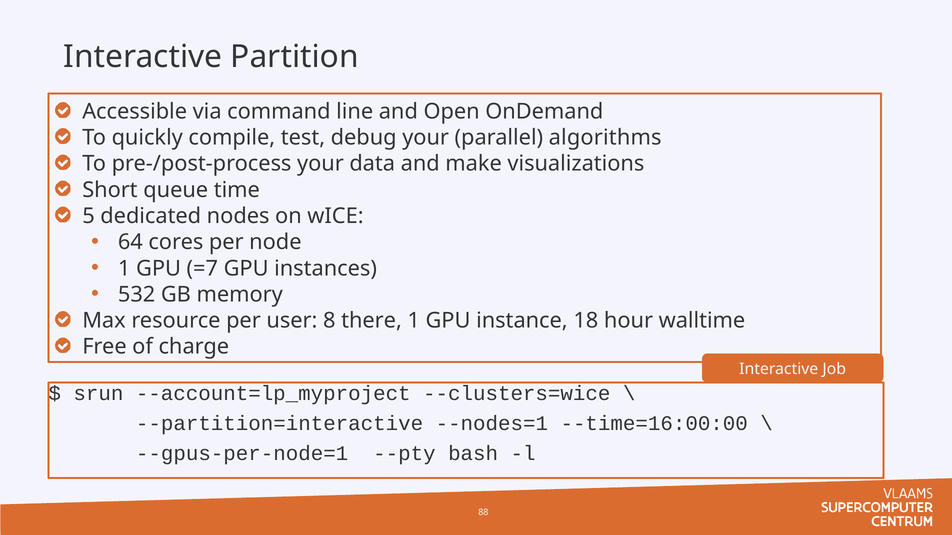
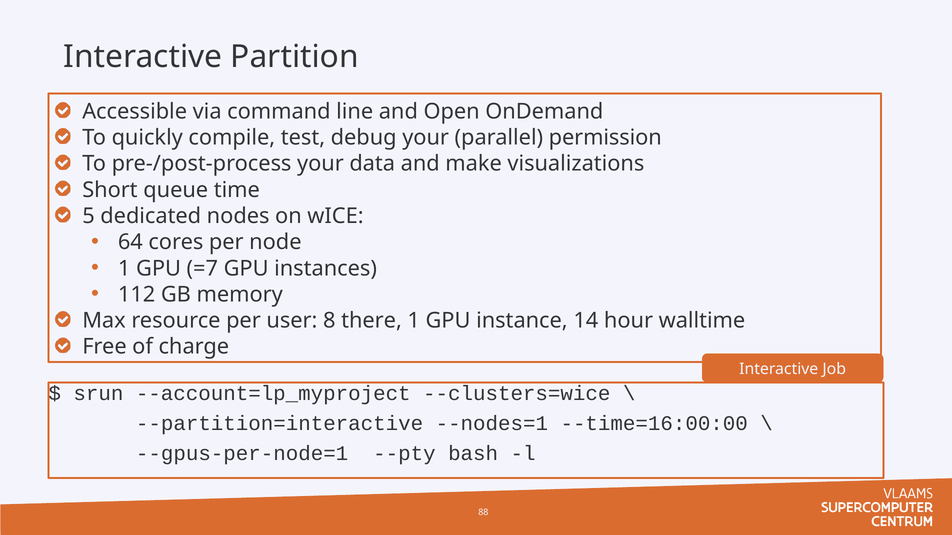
algorithms: algorithms -> permission
532: 532 -> 112
18: 18 -> 14
